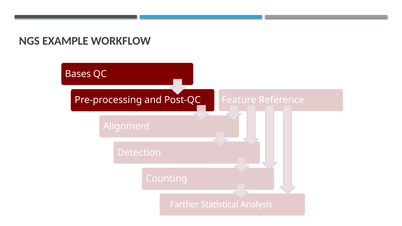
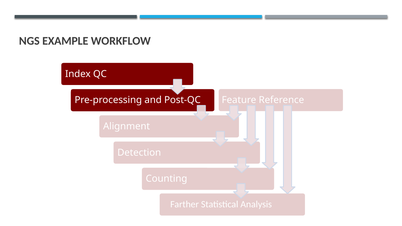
Bases: Bases -> Index
